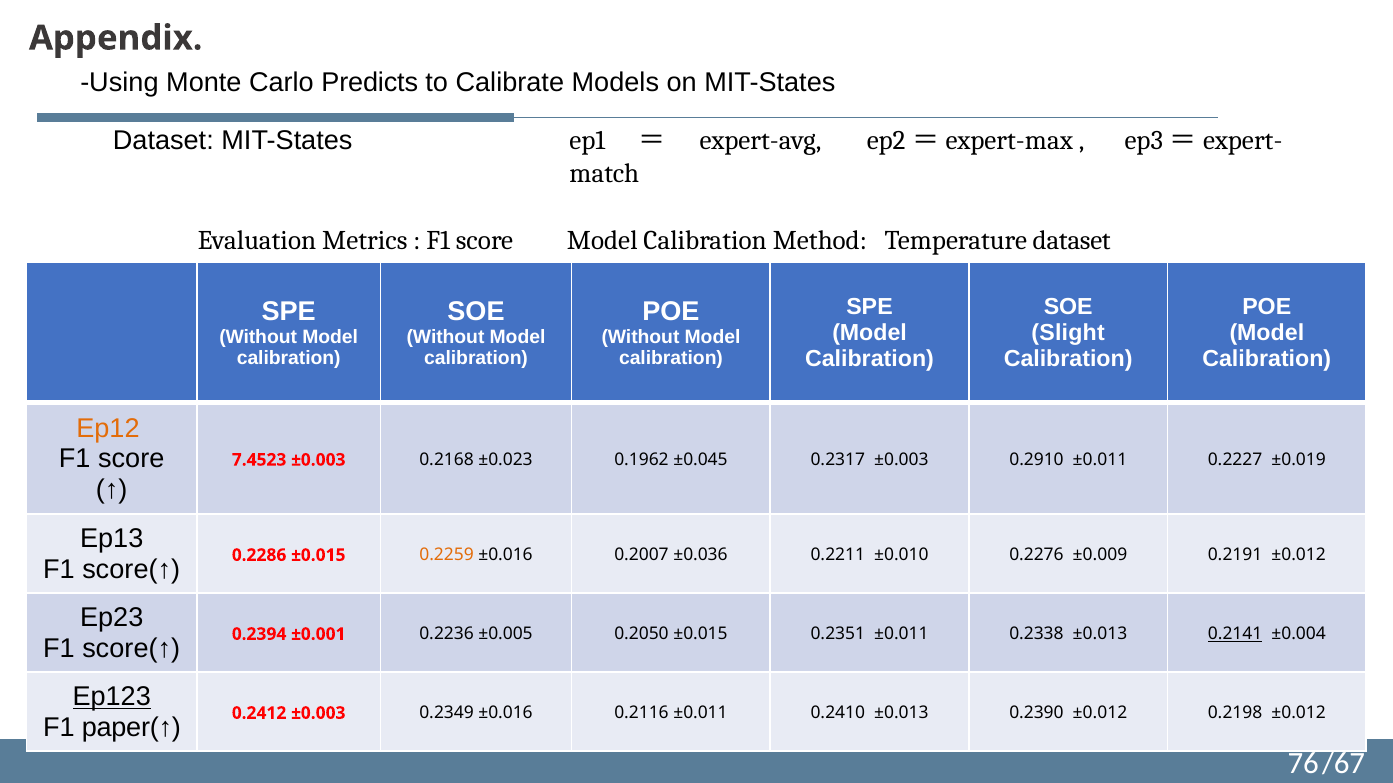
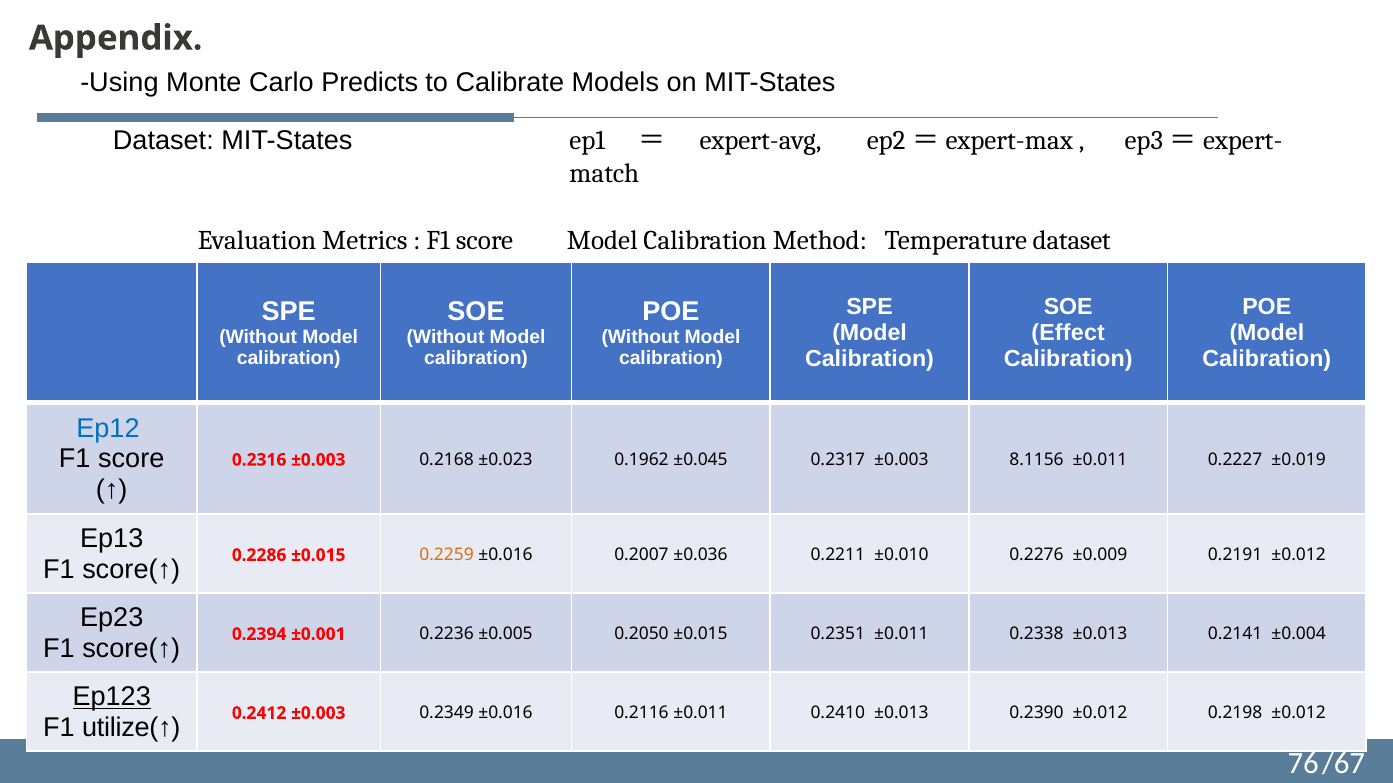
Slight: Slight -> Effect
Ep12 colour: orange -> blue
7.4523: 7.4523 -> 0.2316
0.2910: 0.2910 -> 8.1156
0.2141 underline: present -> none
paper(↑: paper(↑ -> utilize(↑
